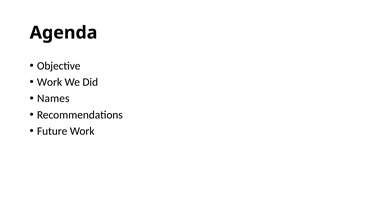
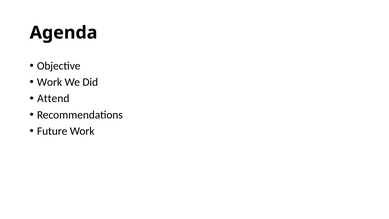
Names: Names -> Attend
